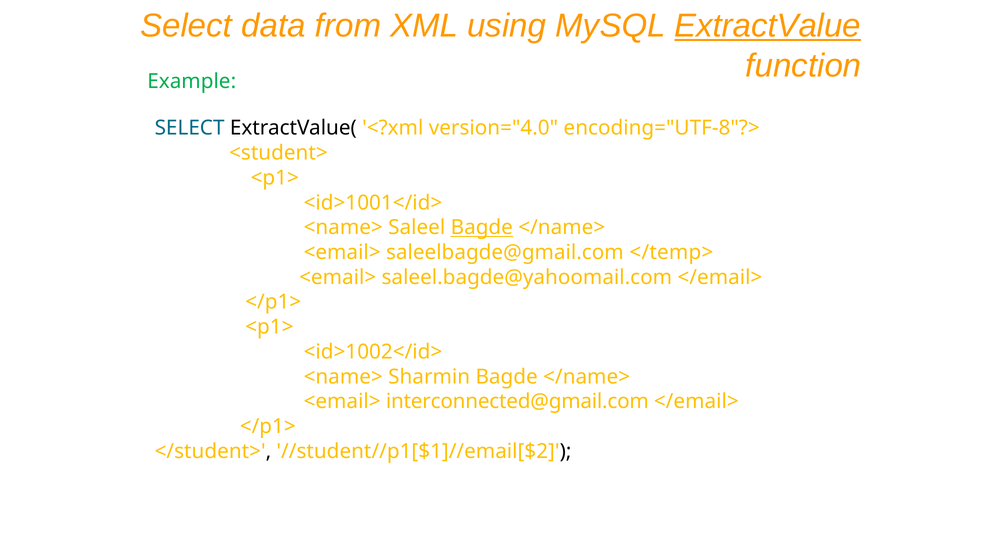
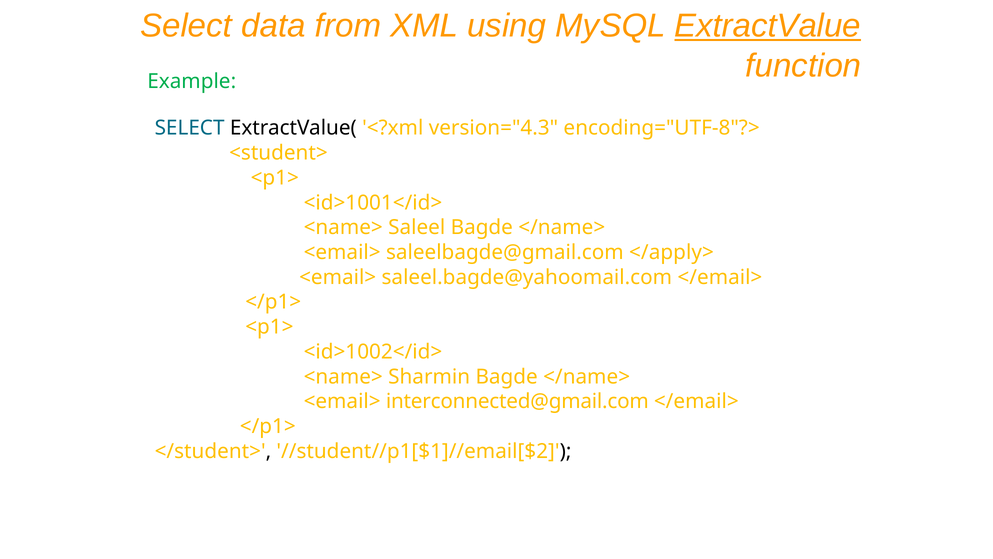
version="4.0: version="4.0 -> version="4.3
Bagde at (482, 227) underline: present -> none
</temp>: </temp> -> </apply>
